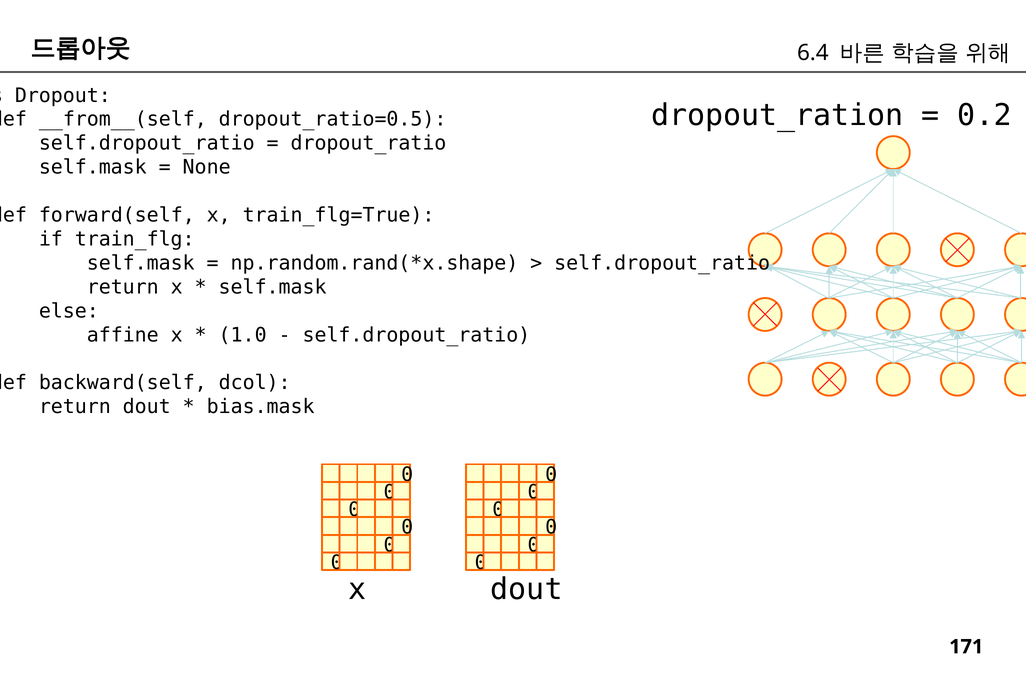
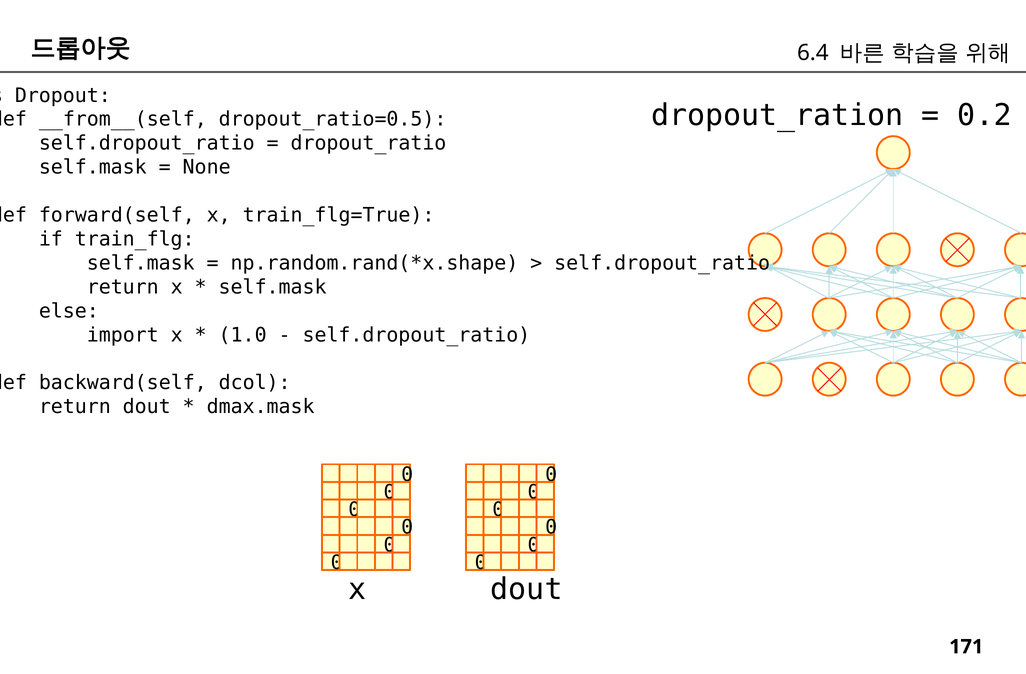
affine: affine -> import
bias.mask: bias.mask -> dmax.mask
